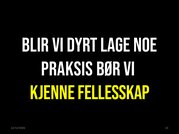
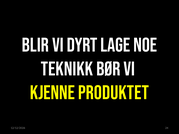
PRAKSIS: PRAKSIS -> TEKNIKK
FELLESSKAP: FELLESSKAP -> PRODUKTET
